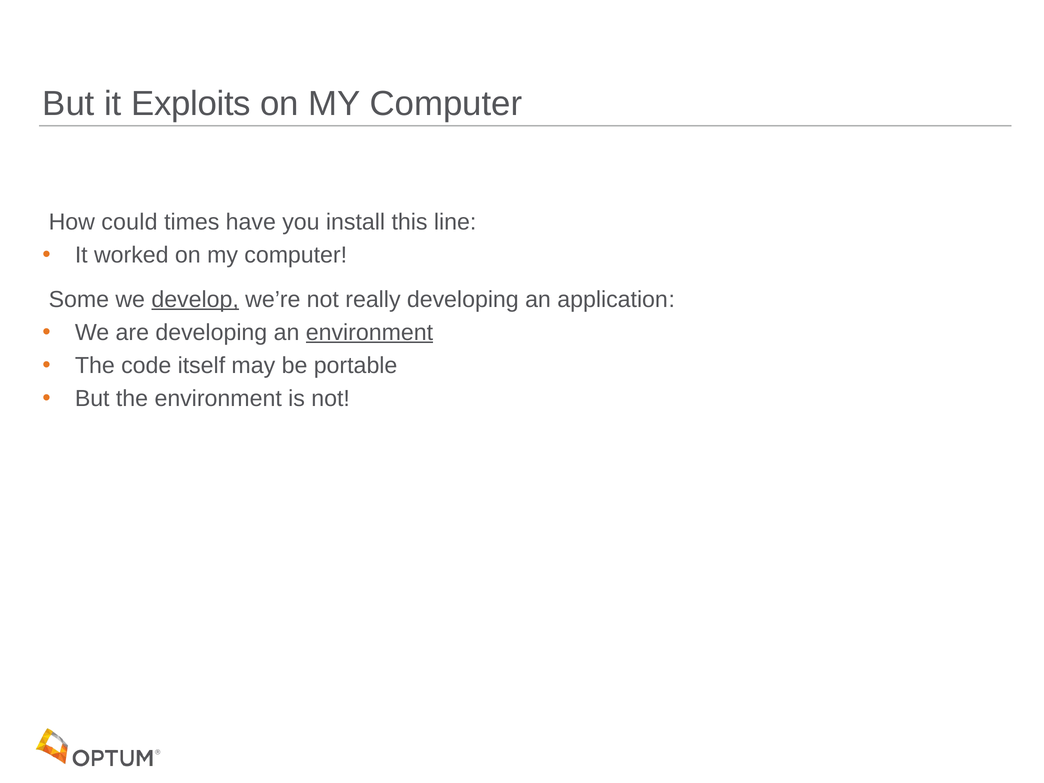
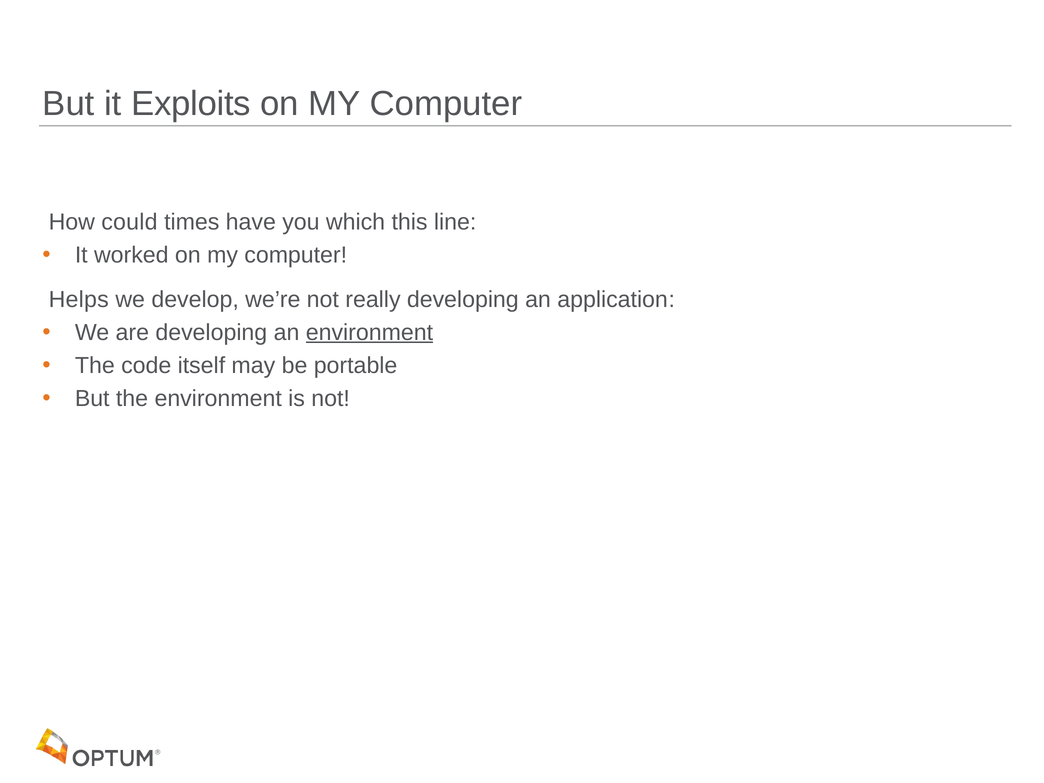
install: install -> which
Some: Some -> Helps
develop underline: present -> none
